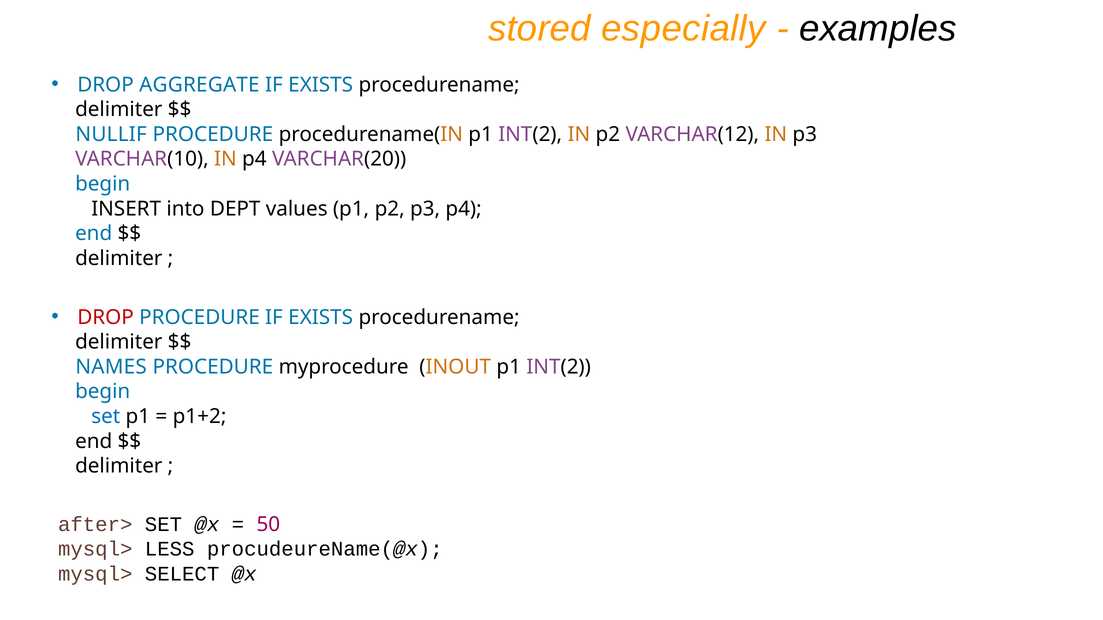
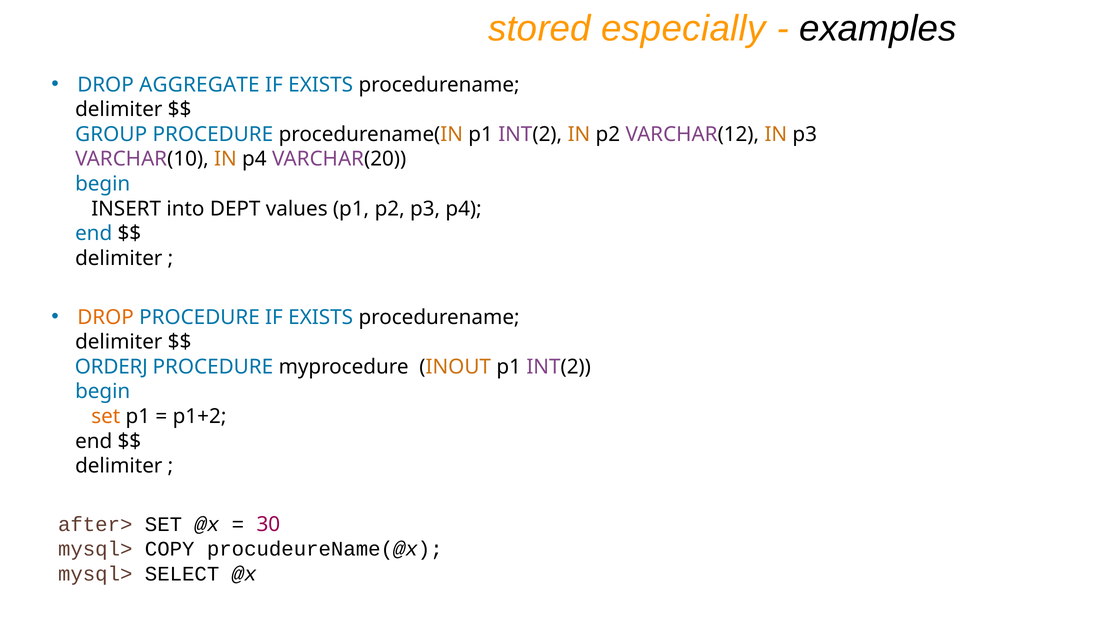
NULLIF: NULLIF -> GROUP
DROP at (106, 317) colour: red -> orange
NAMES: NAMES -> ORDERJ
set at (106, 417) colour: blue -> orange
50: 50 -> 30
LESS: LESS -> COPY
